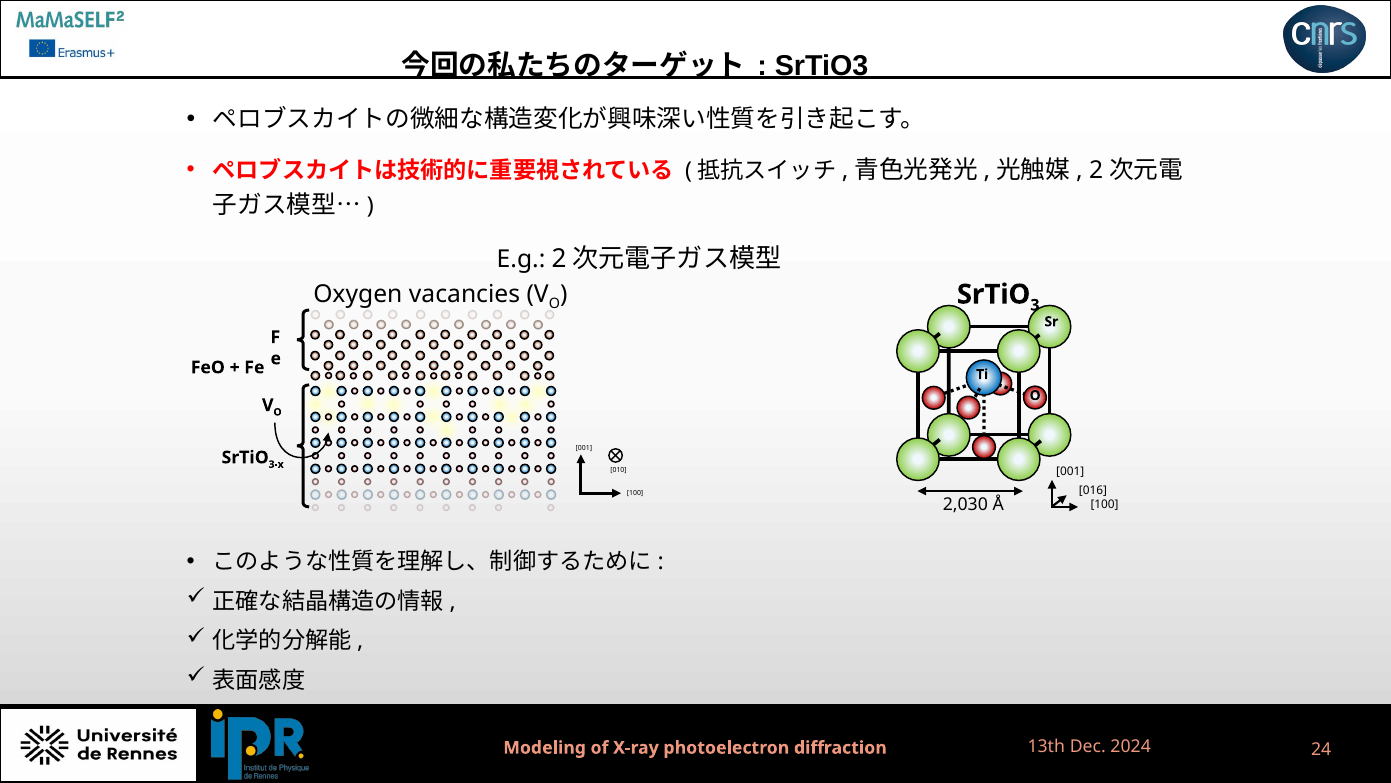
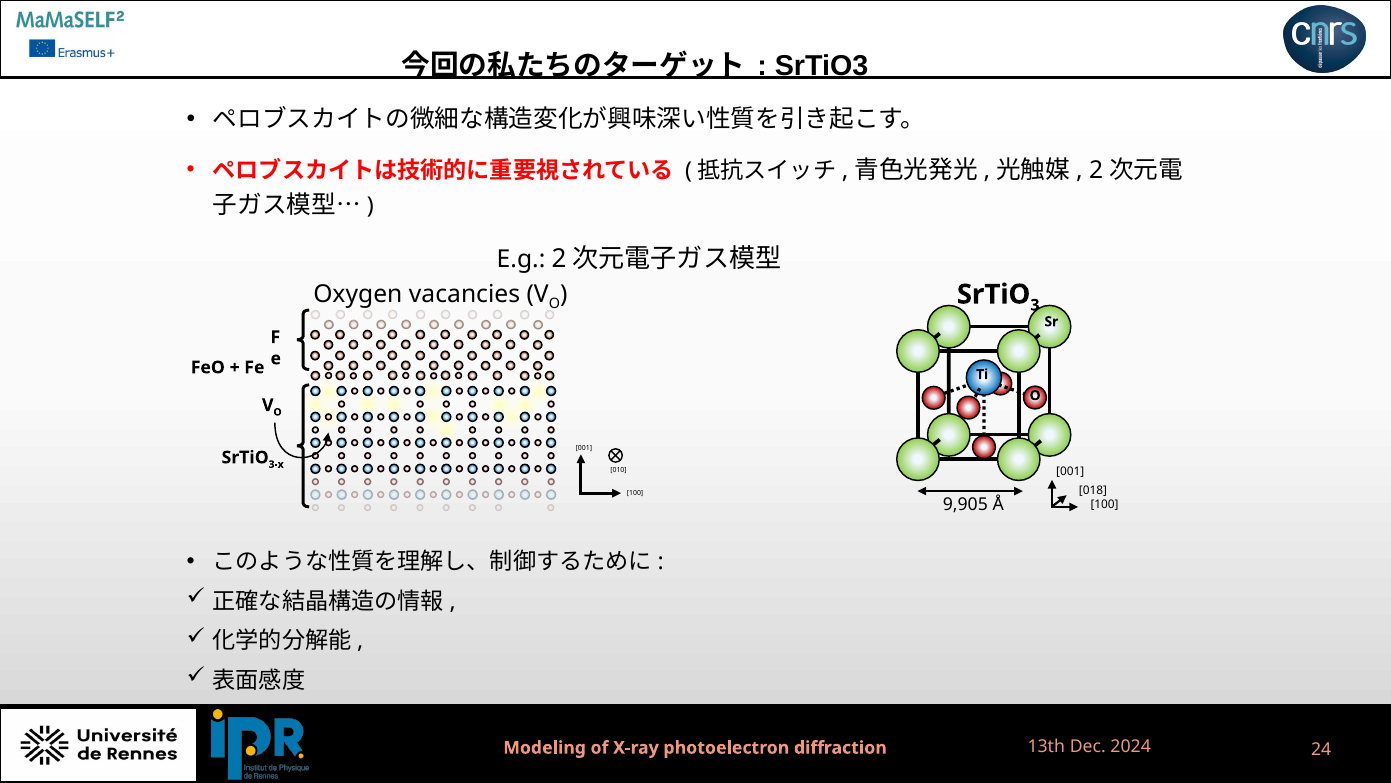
016: 016 -> 018
2,030: 2,030 -> 9,905
